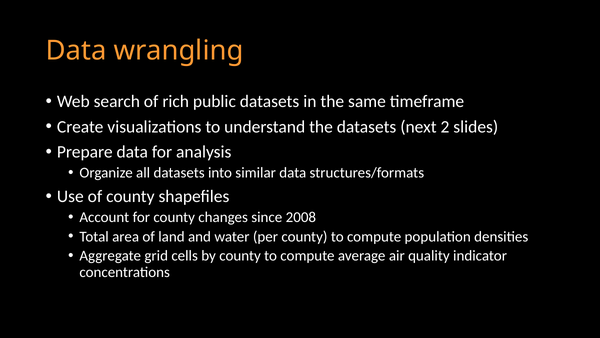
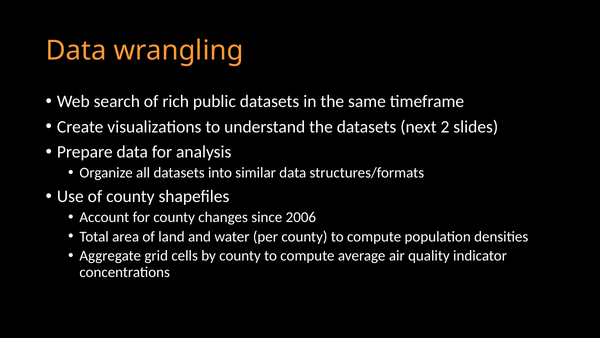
2008: 2008 -> 2006
